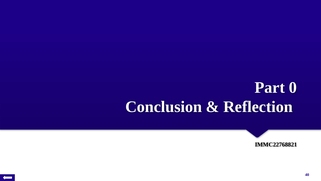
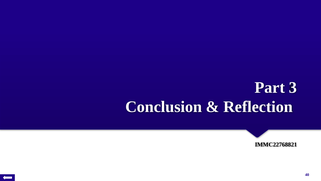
0: 0 -> 3
